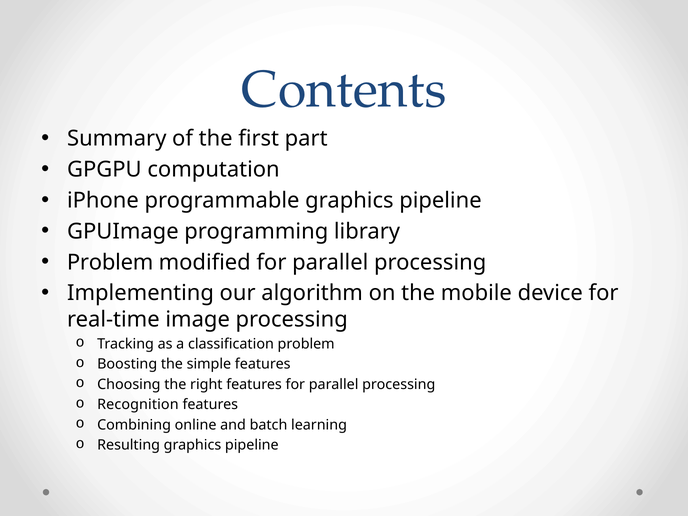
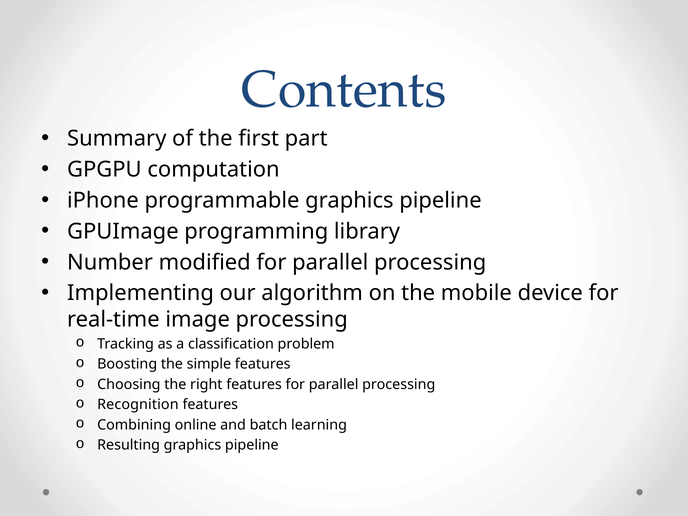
Problem at (110, 262): Problem -> Number
